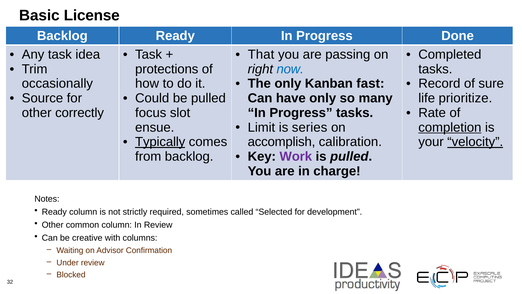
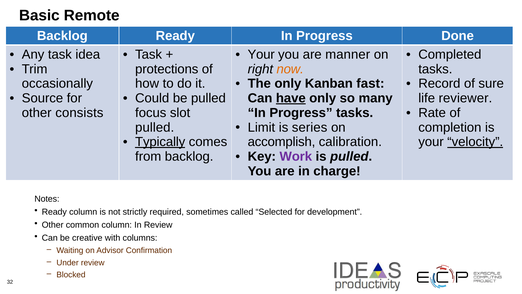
License: License -> Remote
That at (261, 54): That -> Your
passing: passing -> manner
now colour: blue -> orange
have underline: none -> present
prioritize: prioritize -> reviewer
correctly: correctly -> consists
ensue at (155, 127): ensue -> pulled
completion underline: present -> none
